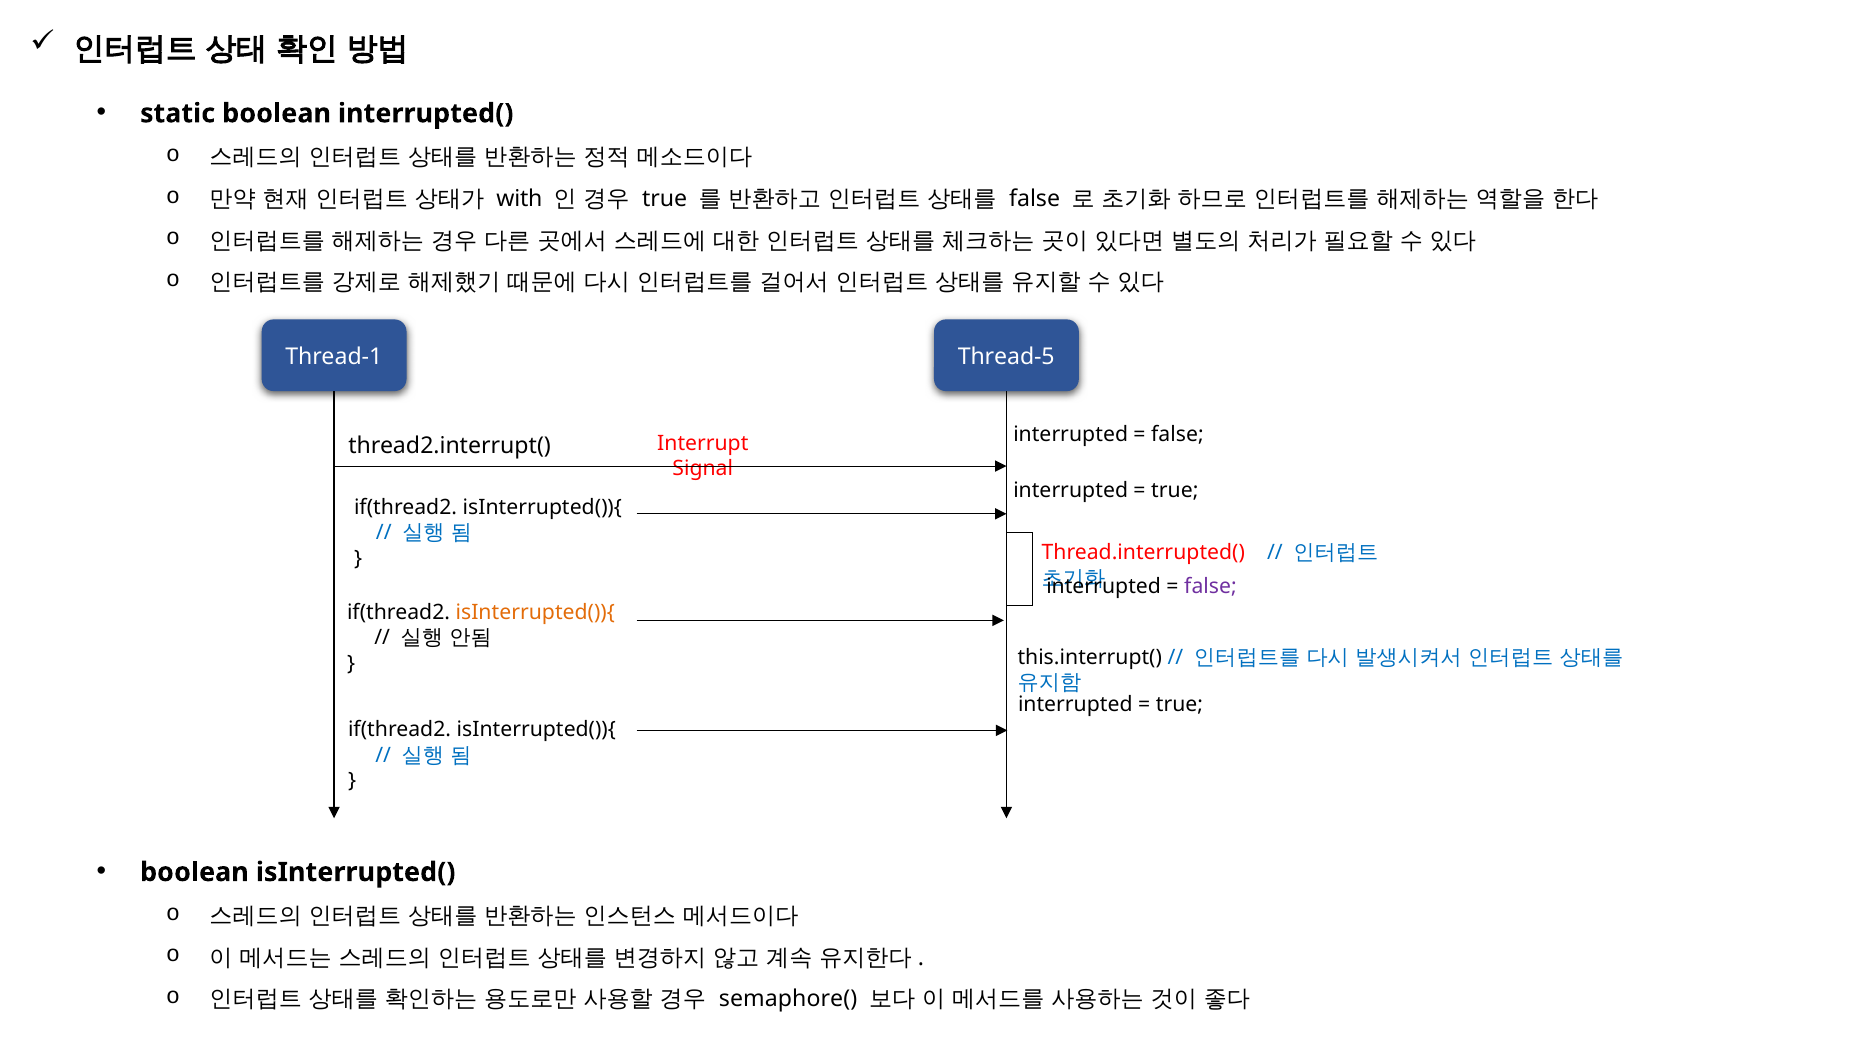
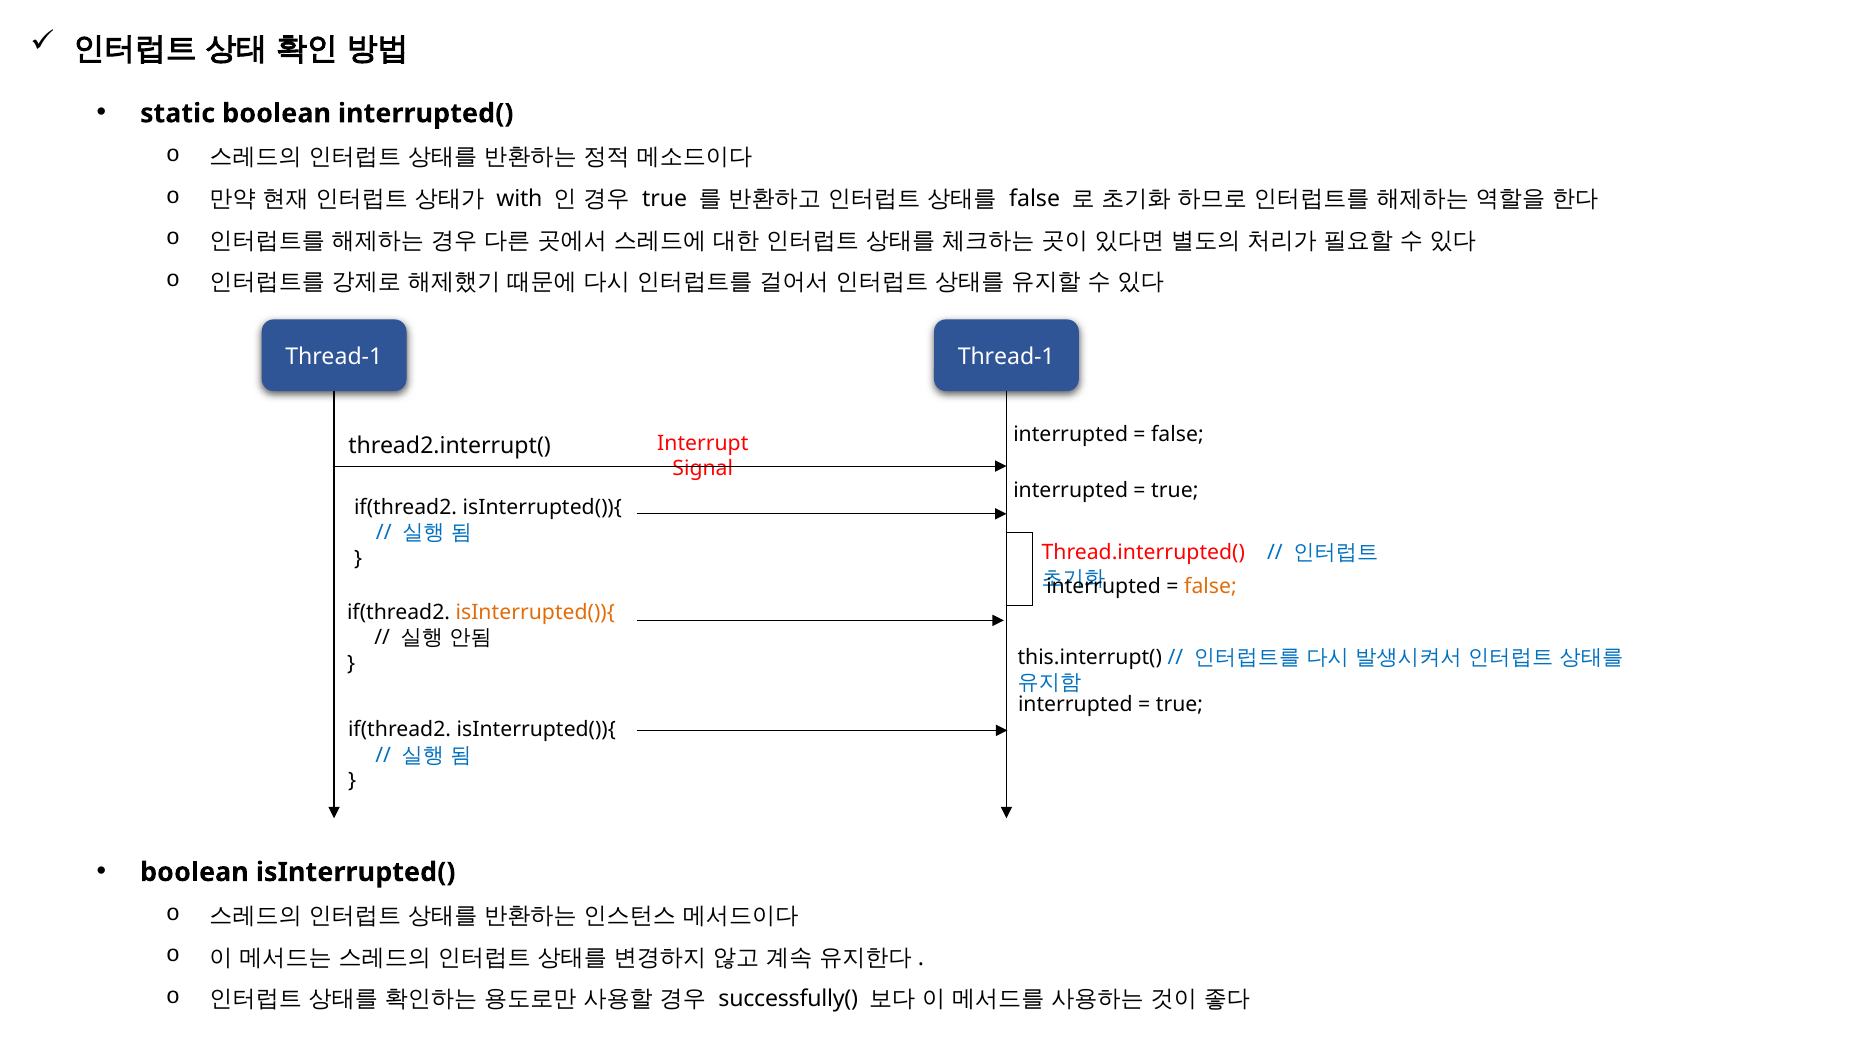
Thread-1 Thread-5: Thread-5 -> Thread-1
false at (1211, 586) colour: purple -> orange
semaphore(: semaphore( -> successfully(
